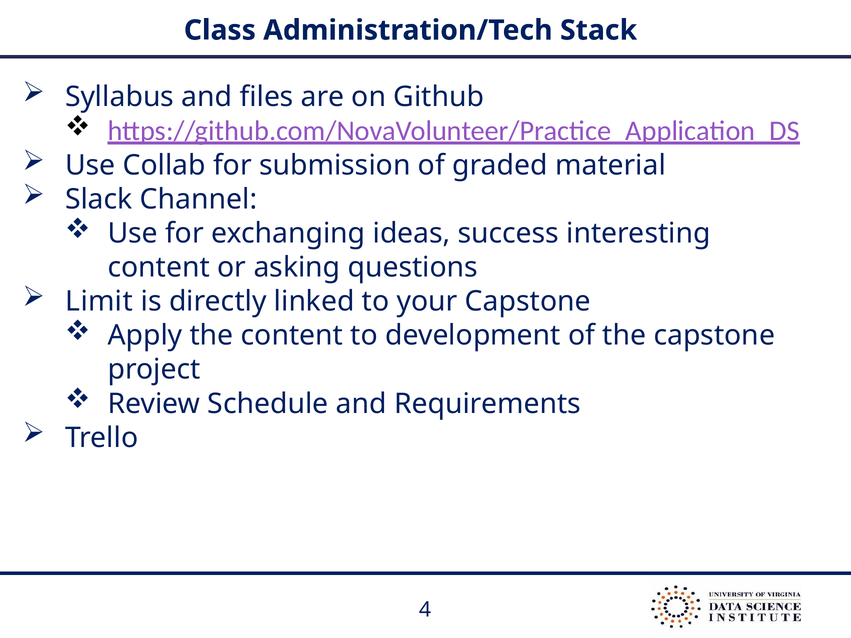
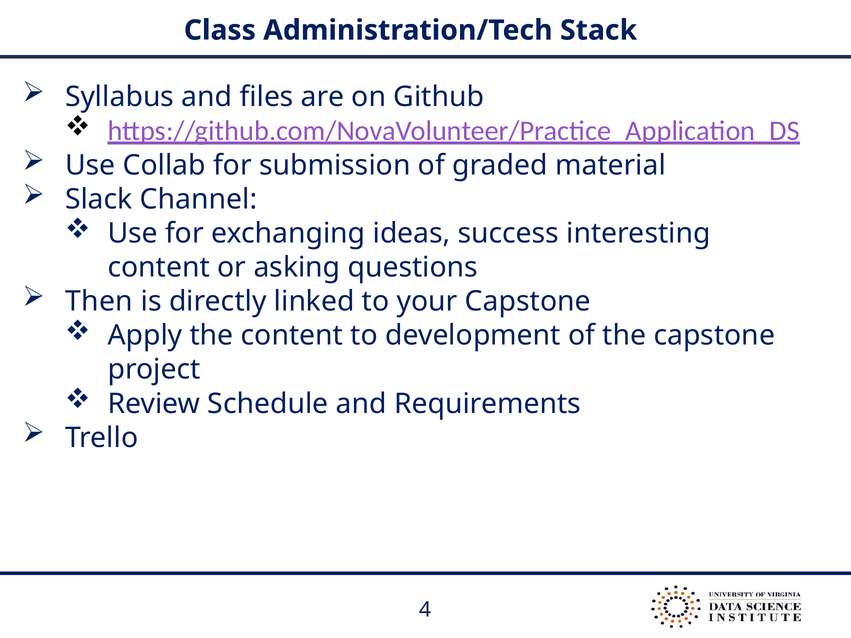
Limit: Limit -> Then
